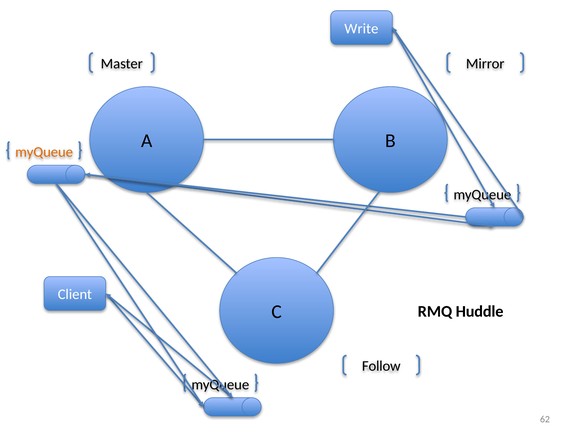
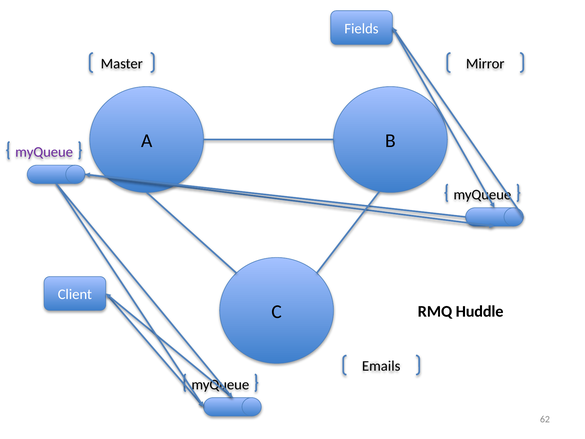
Write: Write -> Fields
myQueue at (44, 152) colour: orange -> purple
Follow: Follow -> Emails
